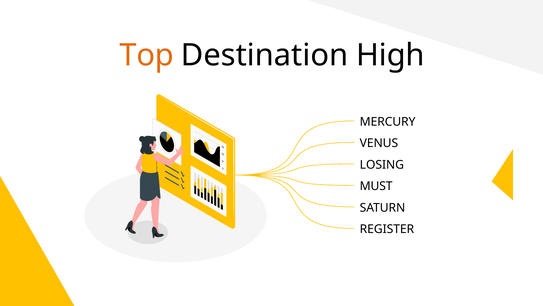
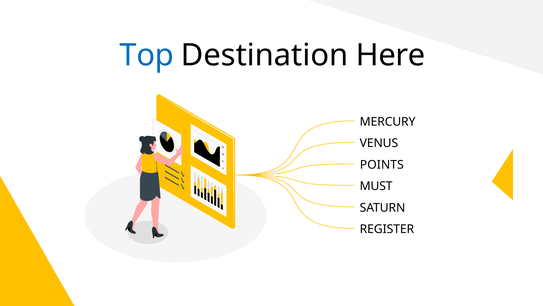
Top colour: orange -> blue
High: High -> Here
LOSING: LOSING -> POINTS
